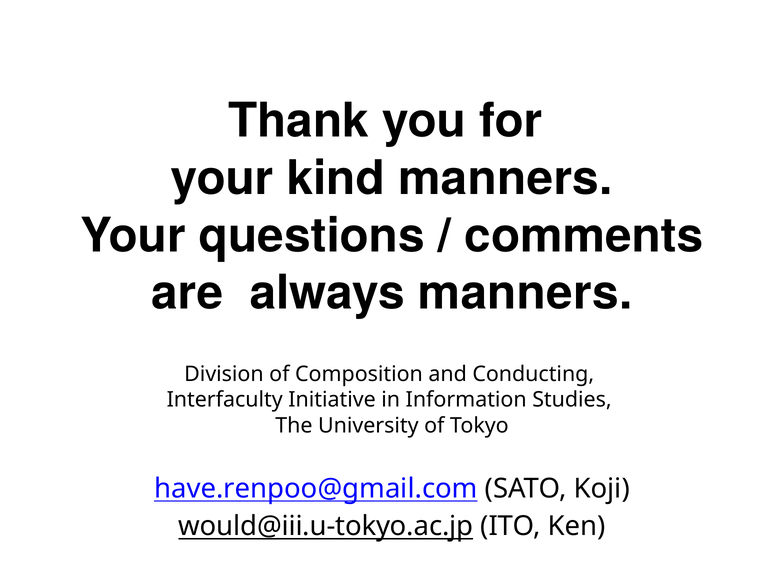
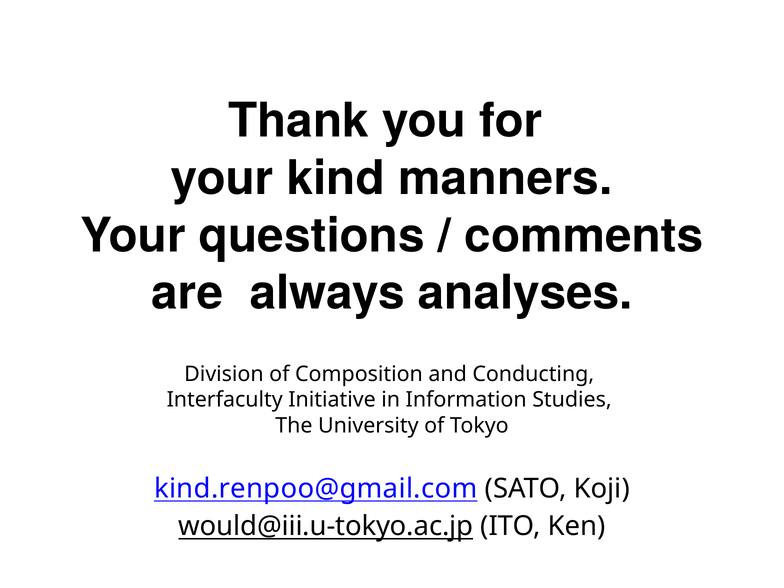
always manners: manners -> analyses
have.renpoo@gmail.com: have.renpoo@gmail.com -> kind.renpoo@gmail.com
